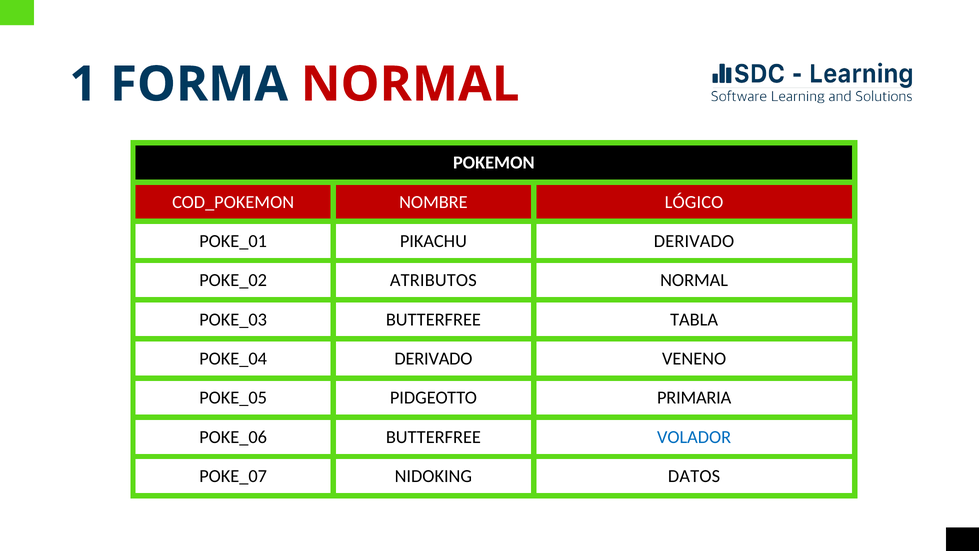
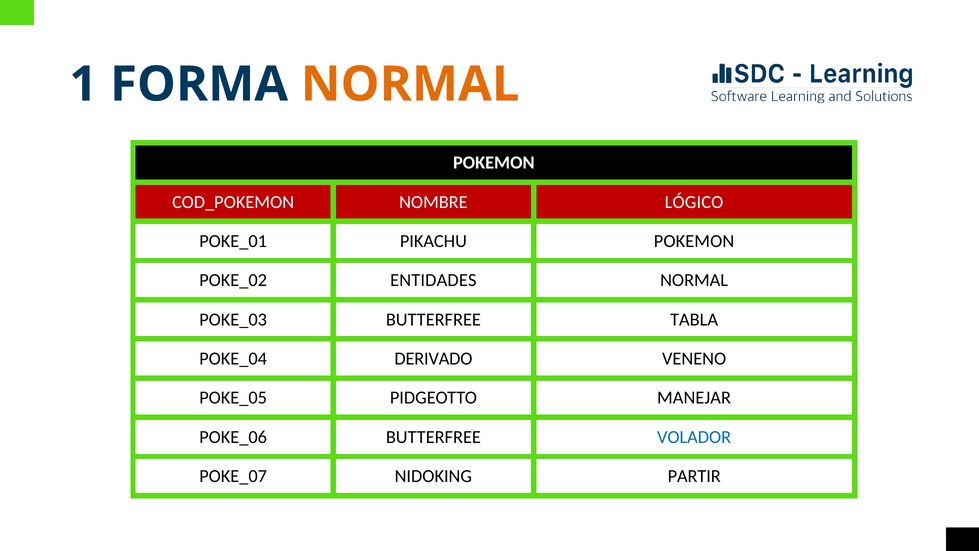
NORMAL at (410, 84) colour: red -> orange
PIKACHU DERIVADO: DERIVADO -> POKEMON
ATRIBUTOS: ATRIBUTOS -> ENTIDADES
PRIMARIA: PRIMARIA -> MANEJAR
DATOS: DATOS -> PARTIR
